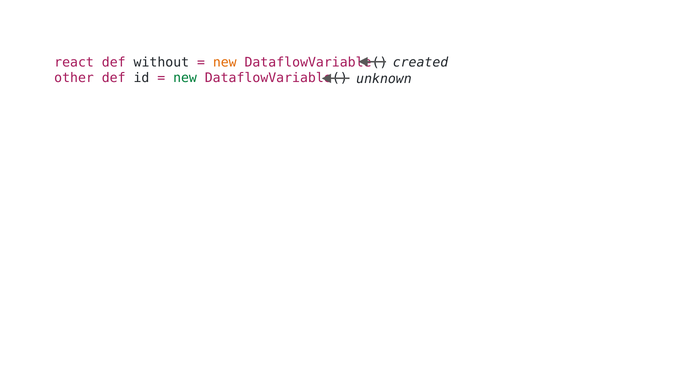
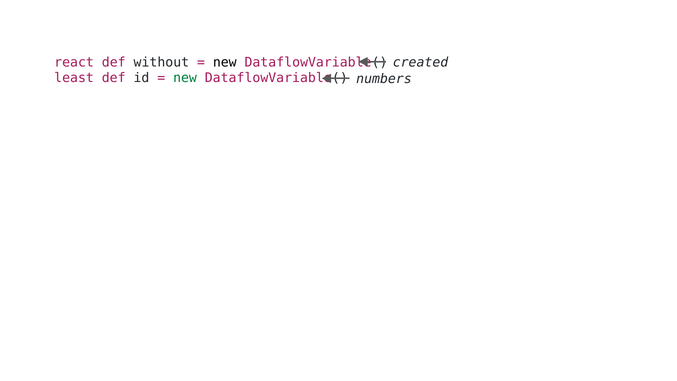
new at (225, 62) colour: orange -> black
other: other -> least
unknown: unknown -> numbers
